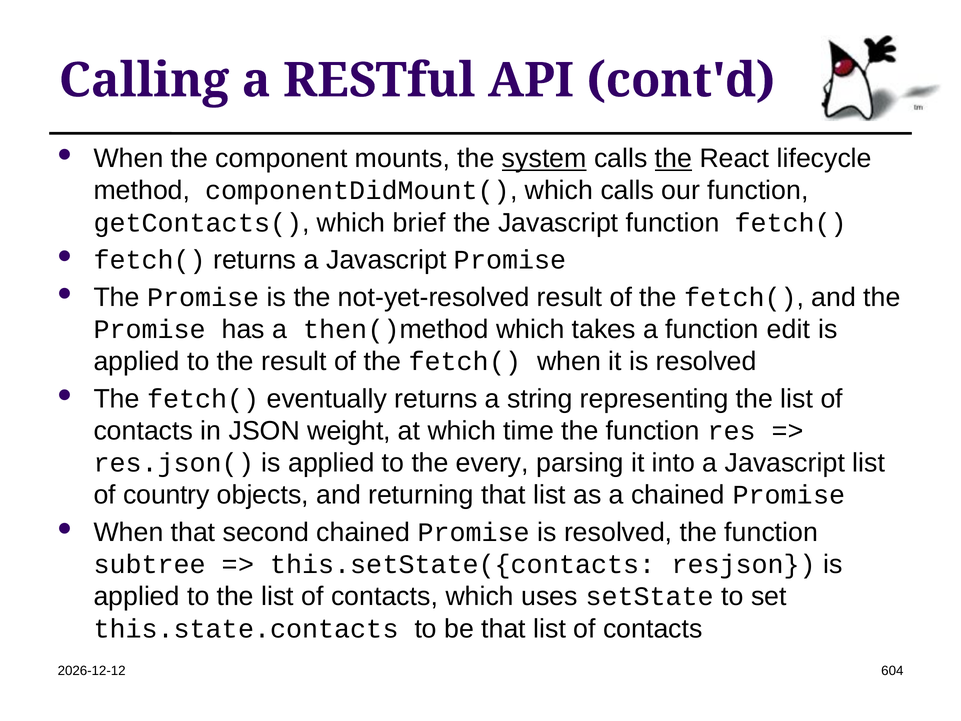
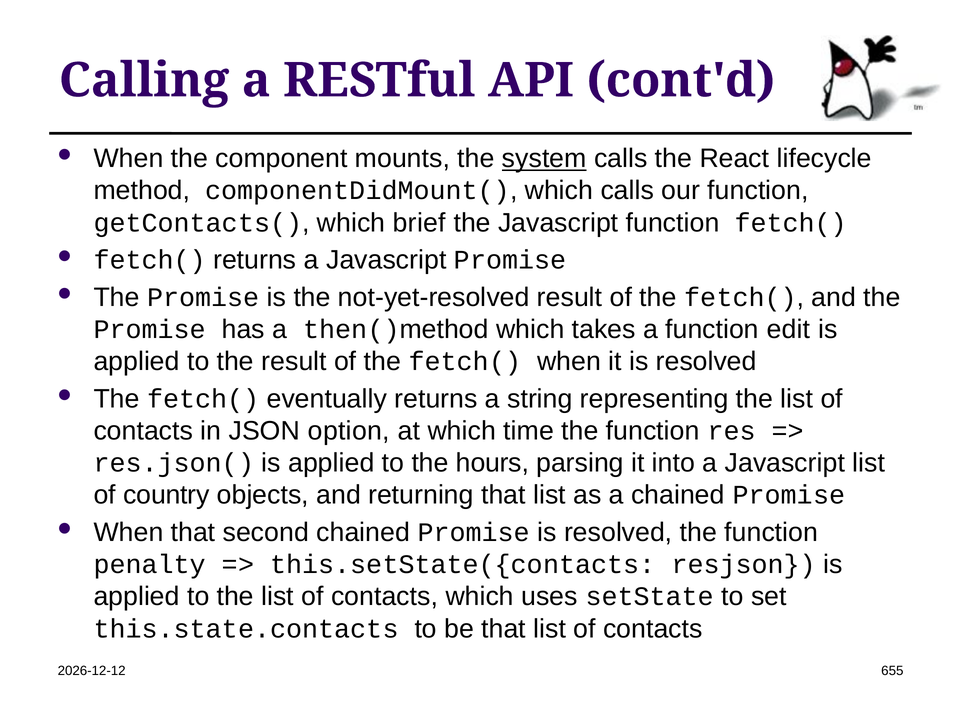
the at (673, 159) underline: present -> none
weight: weight -> option
every: every -> hours
subtree: subtree -> penalty
604: 604 -> 655
